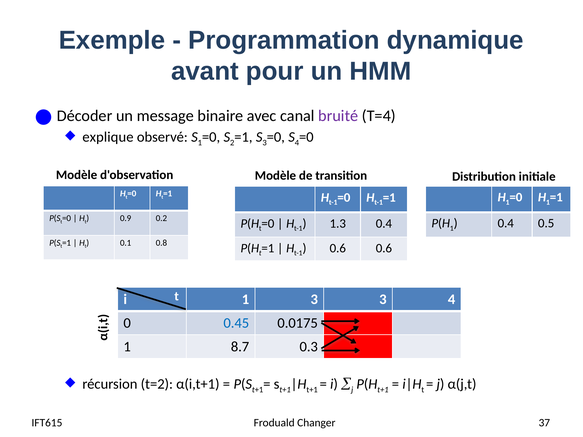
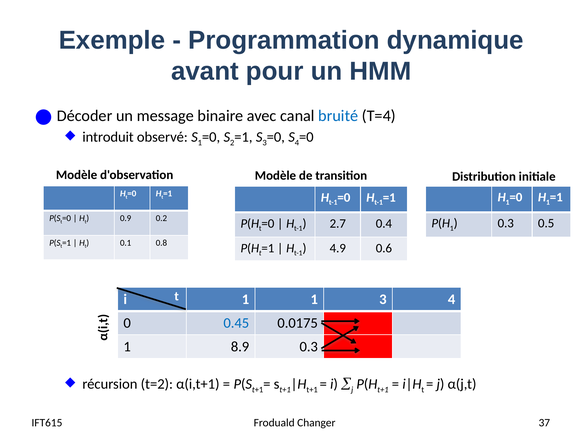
bruité colour: purple -> blue
explique: explique -> introduit
1.3: 1.3 -> 2.7
0.4 at (506, 223): 0.4 -> 0.3
0.6 at (338, 248): 0.6 -> 4.9
1 3: 3 -> 1
8.7: 8.7 -> 8.9
